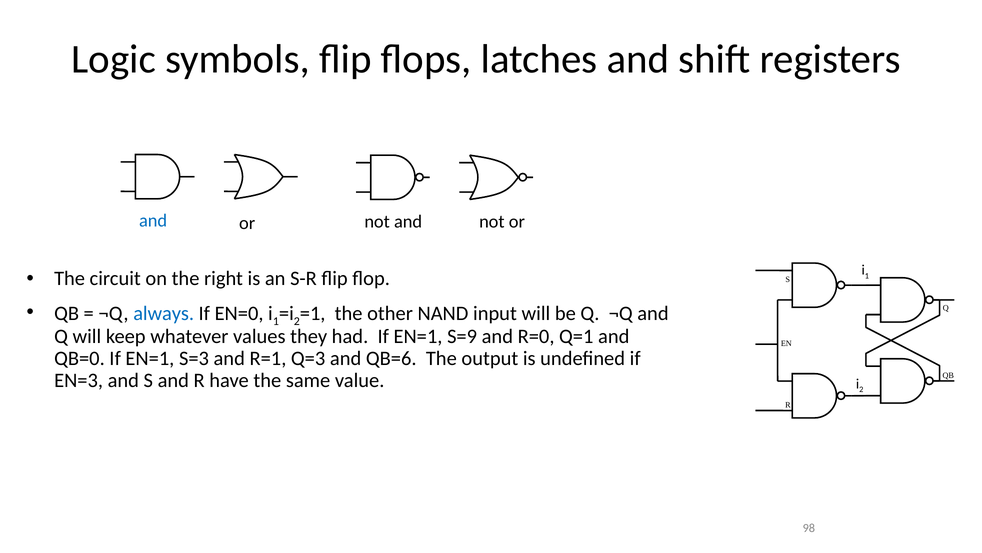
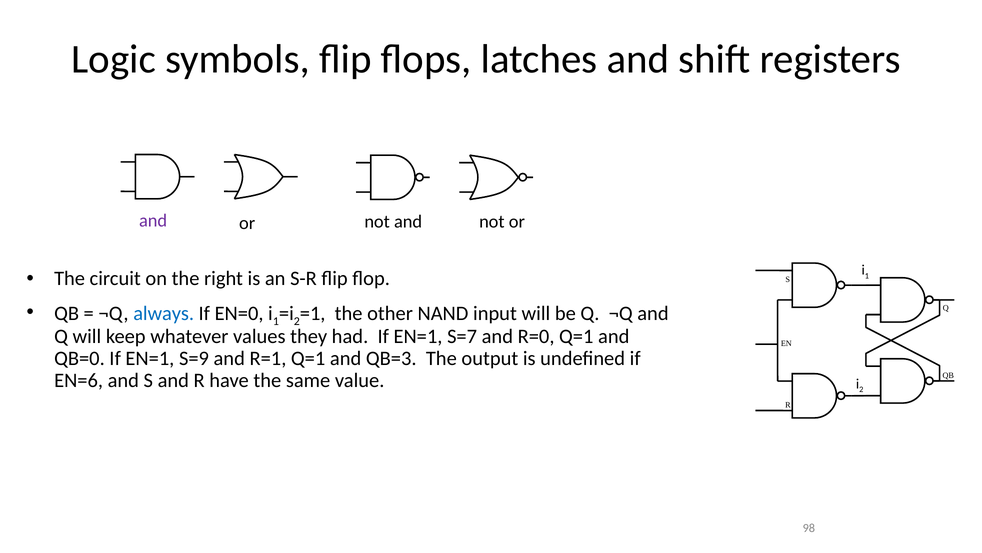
and at (153, 220) colour: blue -> purple
S=9: S=9 -> S=7
S=3: S=3 -> S=9
R=1 Q=3: Q=3 -> Q=1
QB=6: QB=6 -> QB=3
EN=3: EN=3 -> EN=6
